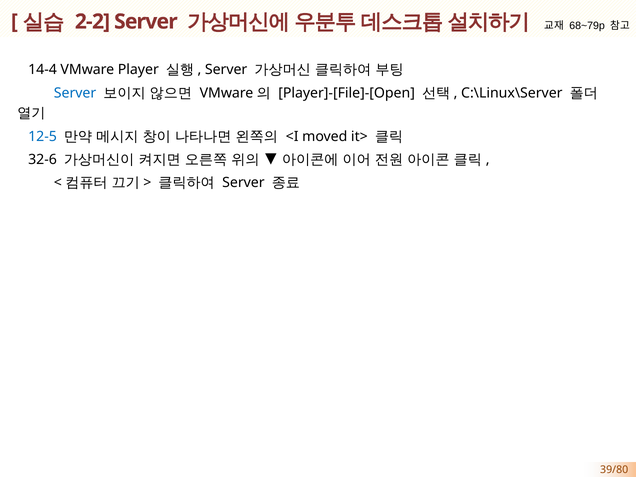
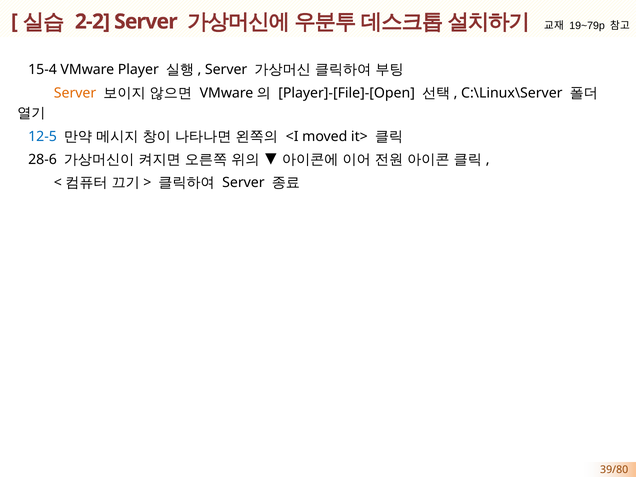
68~79p: 68~79p -> 19~79p
14-4: 14-4 -> 15-4
Server at (75, 93) colour: blue -> orange
32-6: 32-6 -> 28-6
